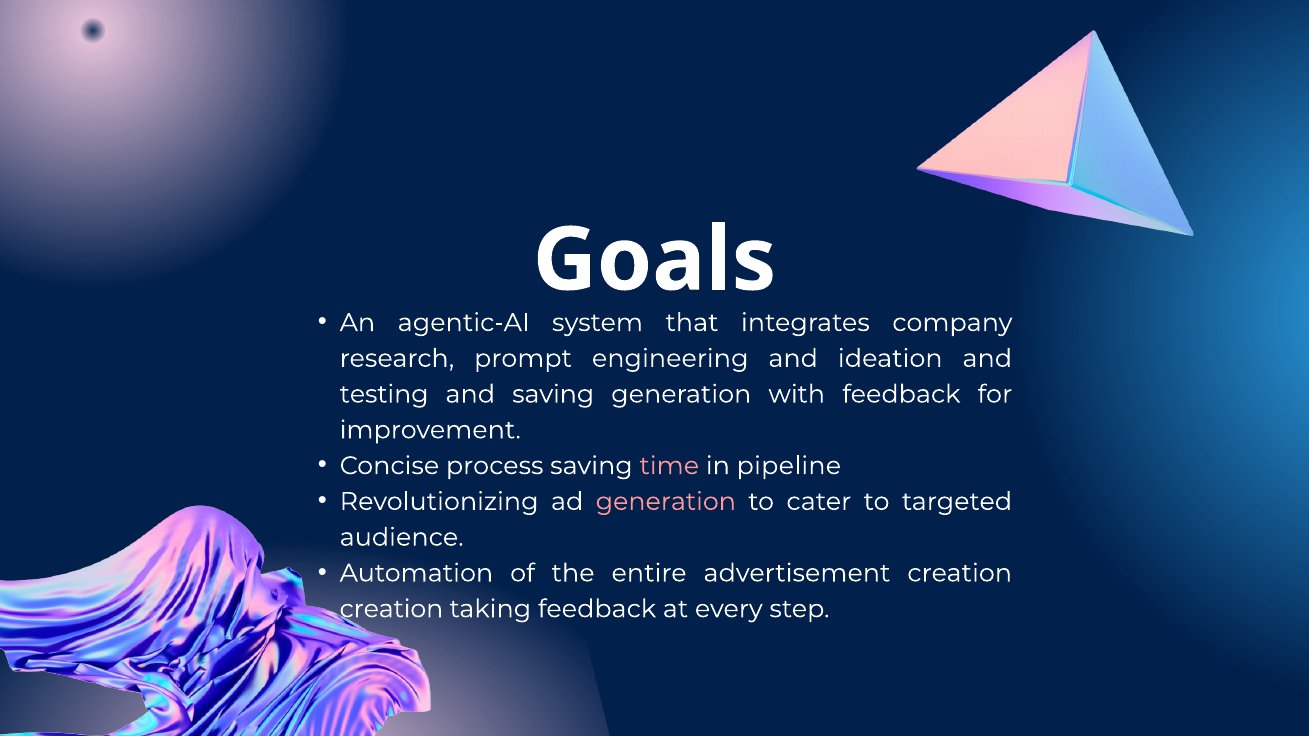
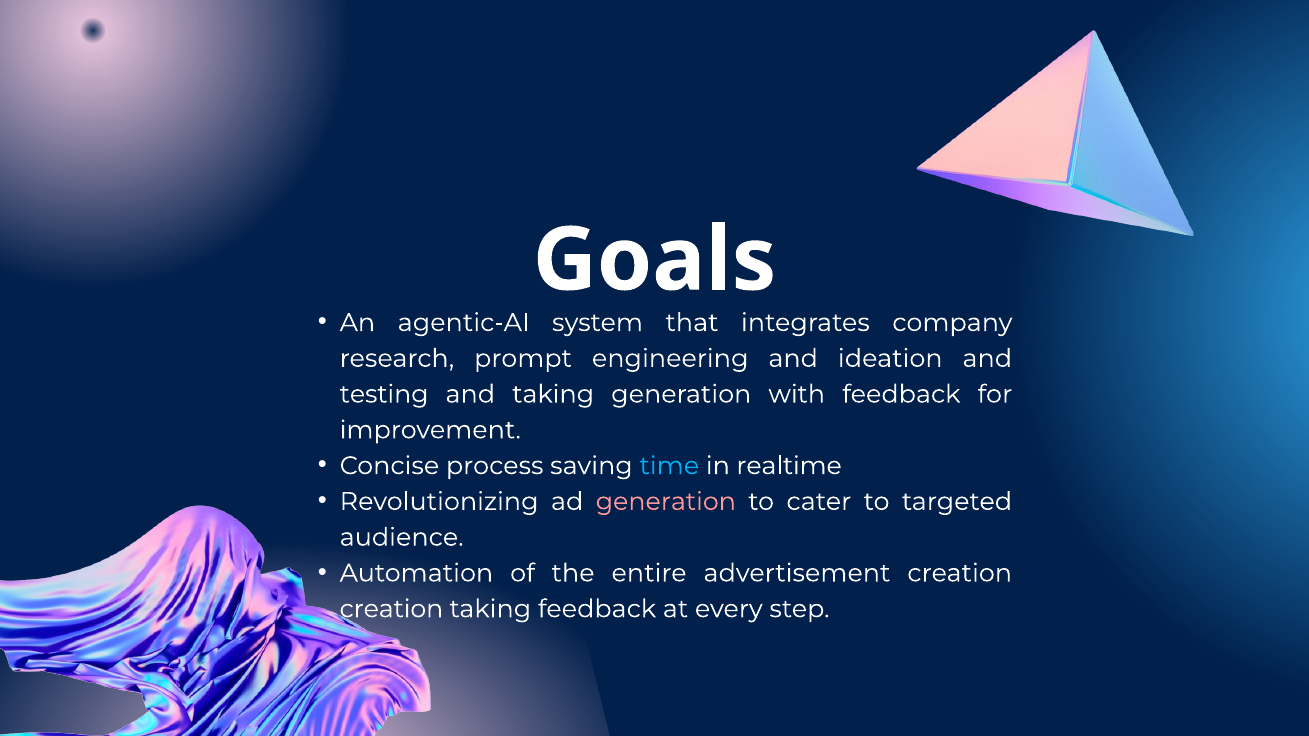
and saving: saving -> taking
time colour: pink -> light blue
pipeline: pipeline -> realtime
